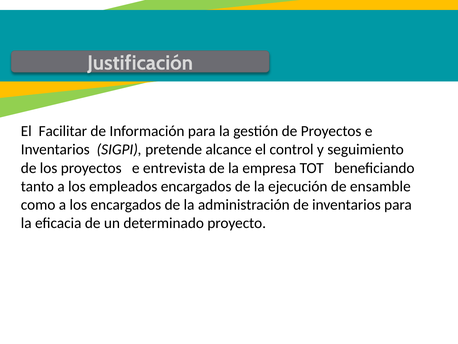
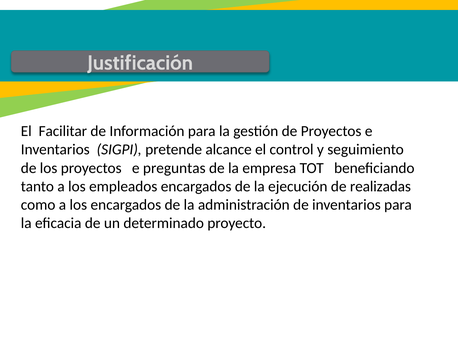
entrevista: entrevista -> preguntas
ensamble: ensamble -> realizadas
